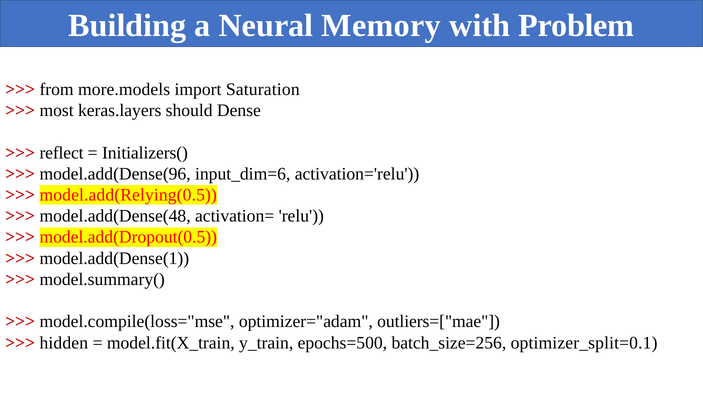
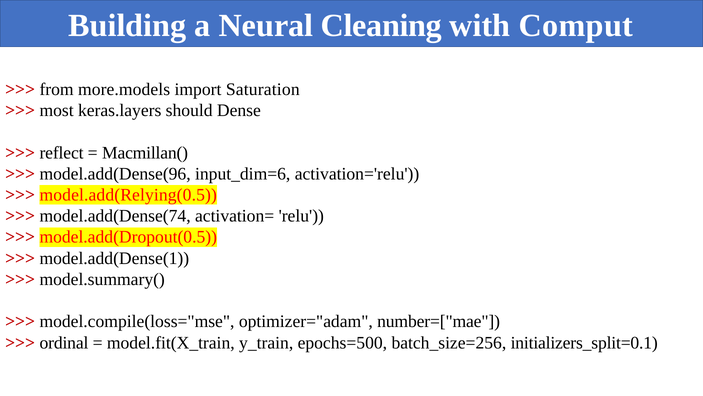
Memory: Memory -> Cleaning
Problem: Problem -> Comput
Initializers(: Initializers( -> Macmillan(
model.add(Dense(48: model.add(Dense(48 -> model.add(Dense(74
outliers=["mae: outliers=["mae -> number=["mae
hidden: hidden -> ordinal
optimizer_split=0.1: optimizer_split=0.1 -> initializers_split=0.1
